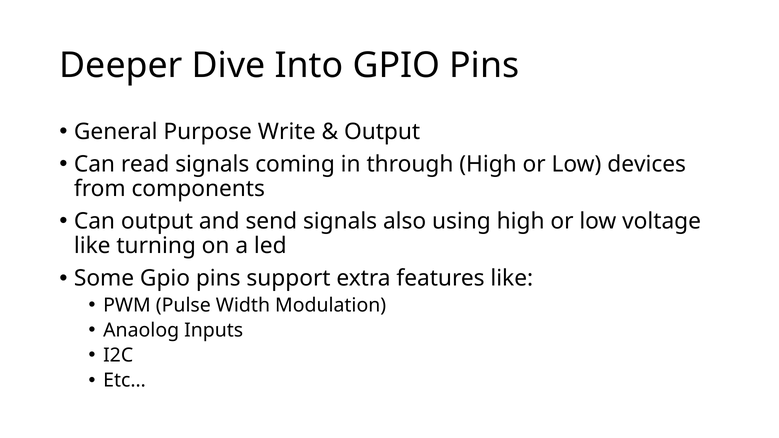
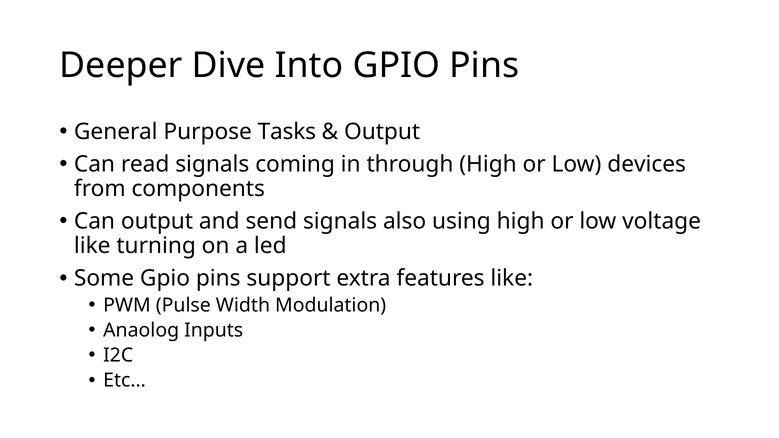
Write: Write -> Tasks
